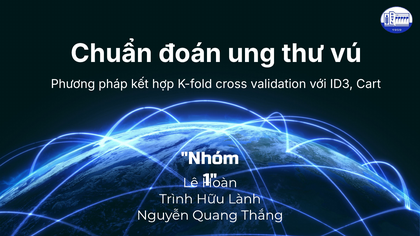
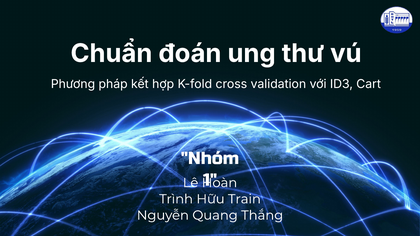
Lành: Lành -> Train
